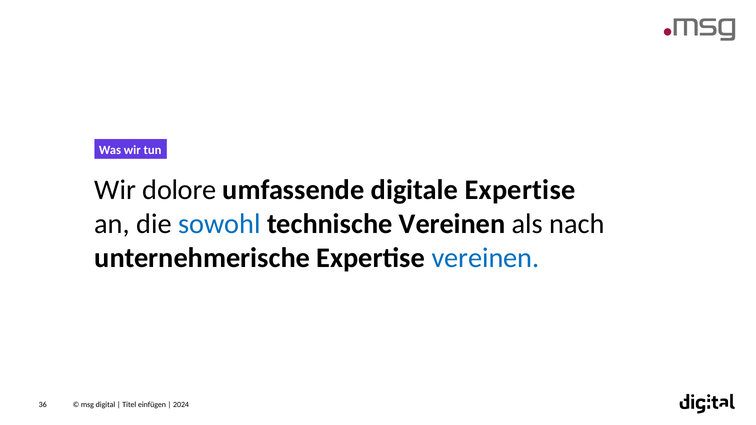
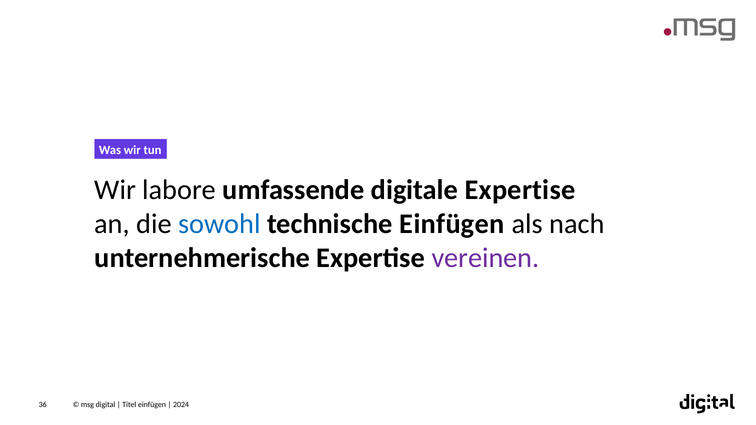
dolore: dolore -> labore
technische Vereinen: Vereinen -> Einfügen
vereinen at (485, 258) colour: blue -> purple
